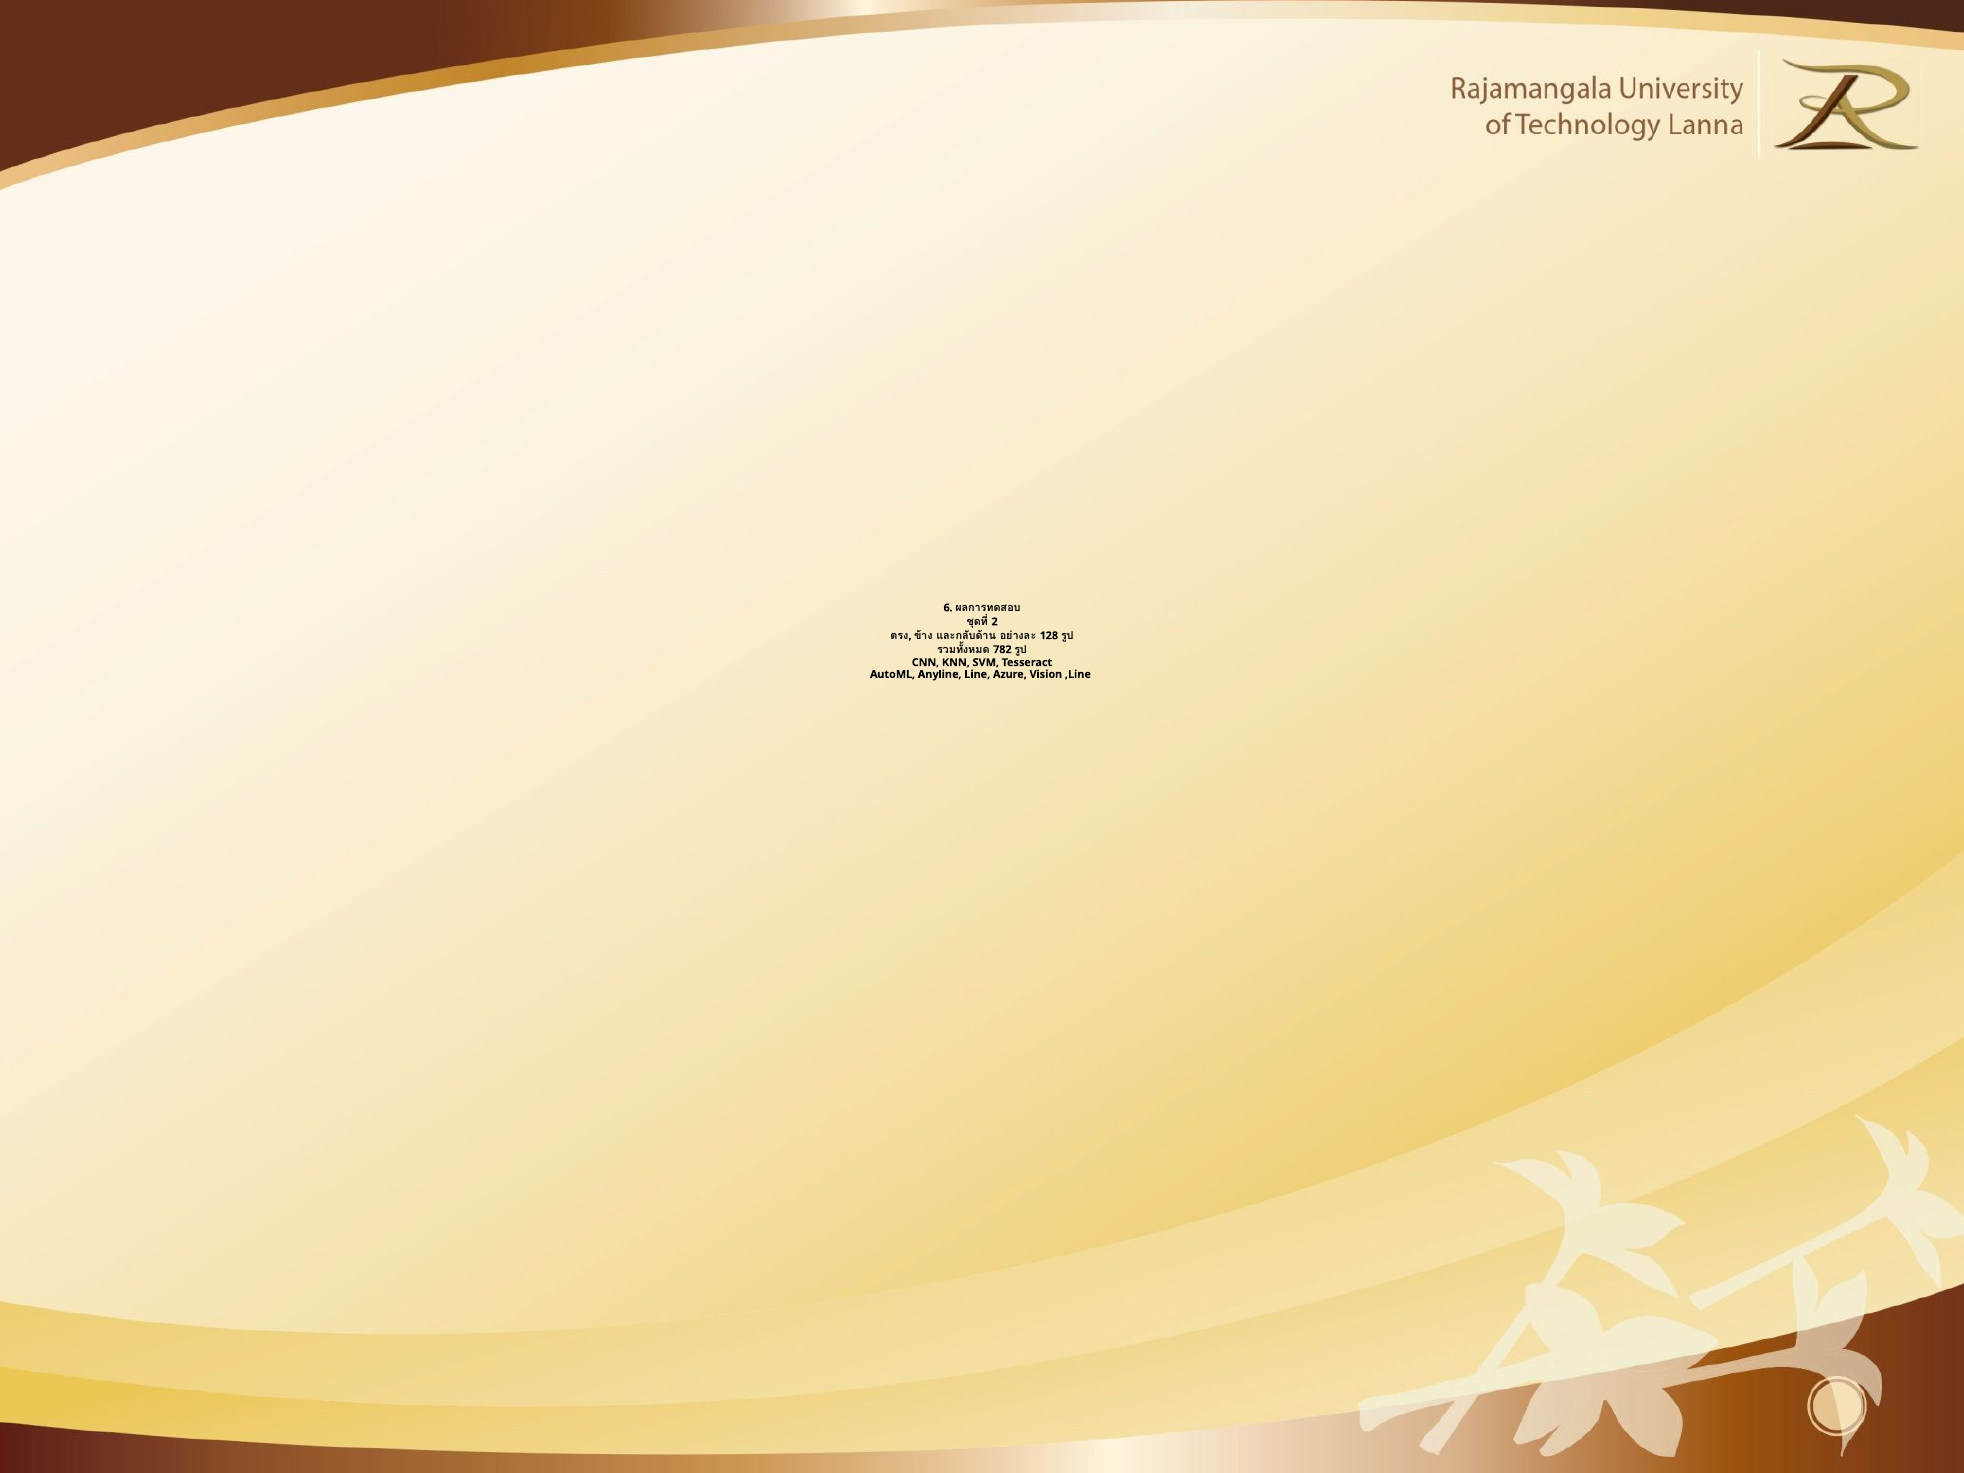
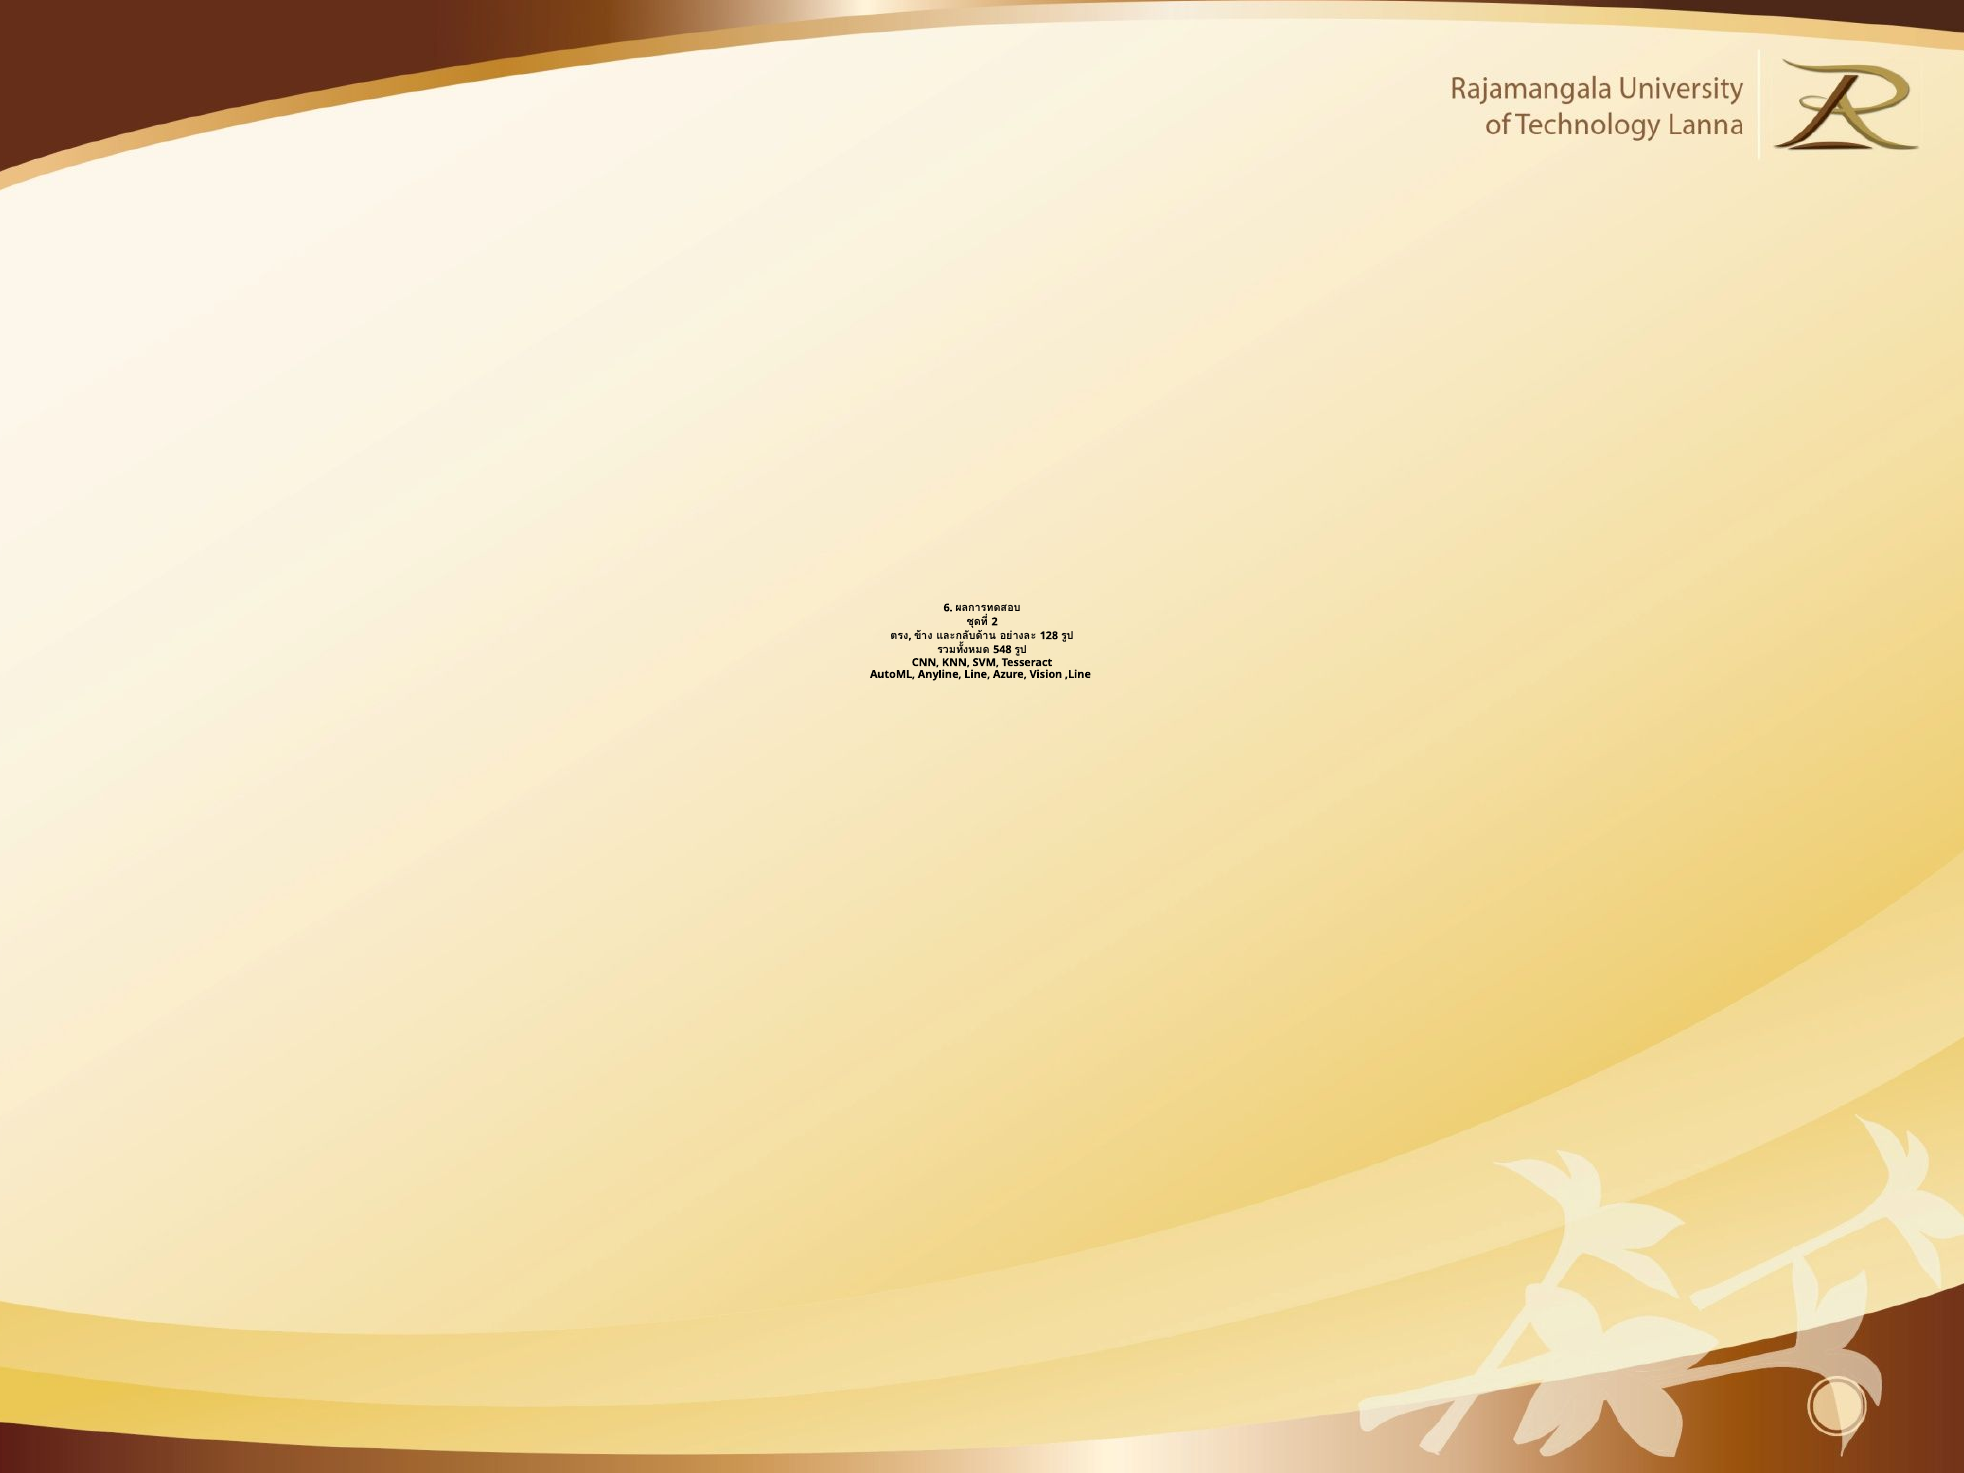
782: 782 -> 548
